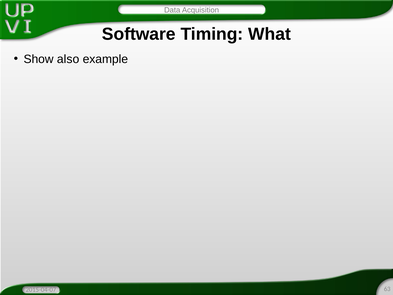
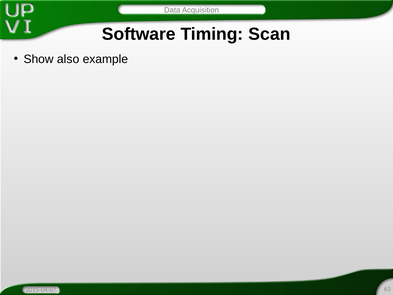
What: What -> Scan
